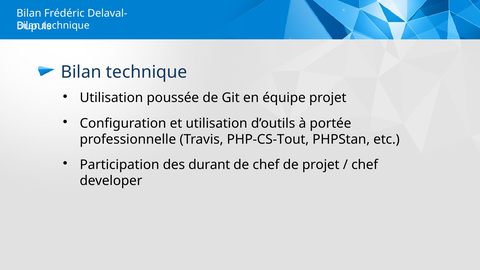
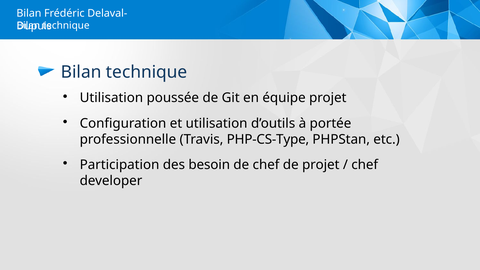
PHP-CS-Tout: PHP-CS-Tout -> PHP-CS-Type
durant: durant -> besoin
